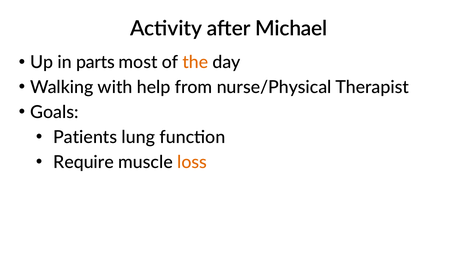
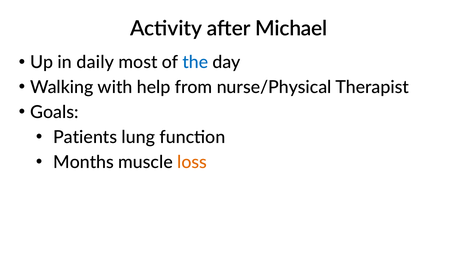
parts: parts -> daily
the colour: orange -> blue
Require: Require -> Months
